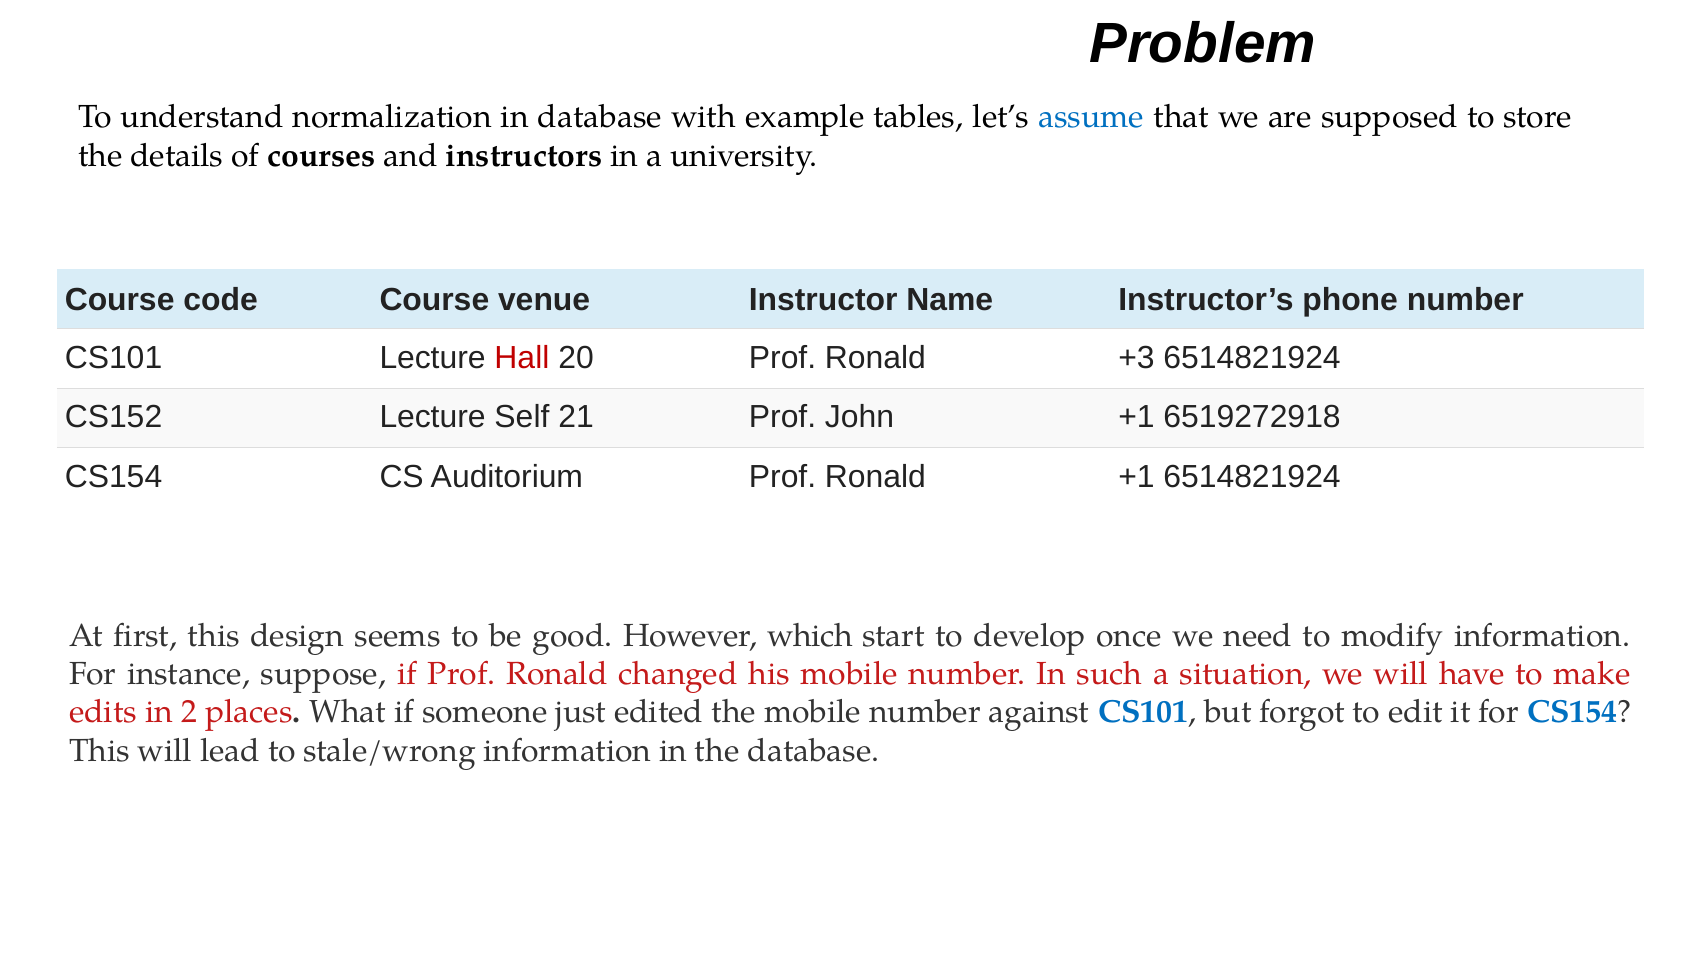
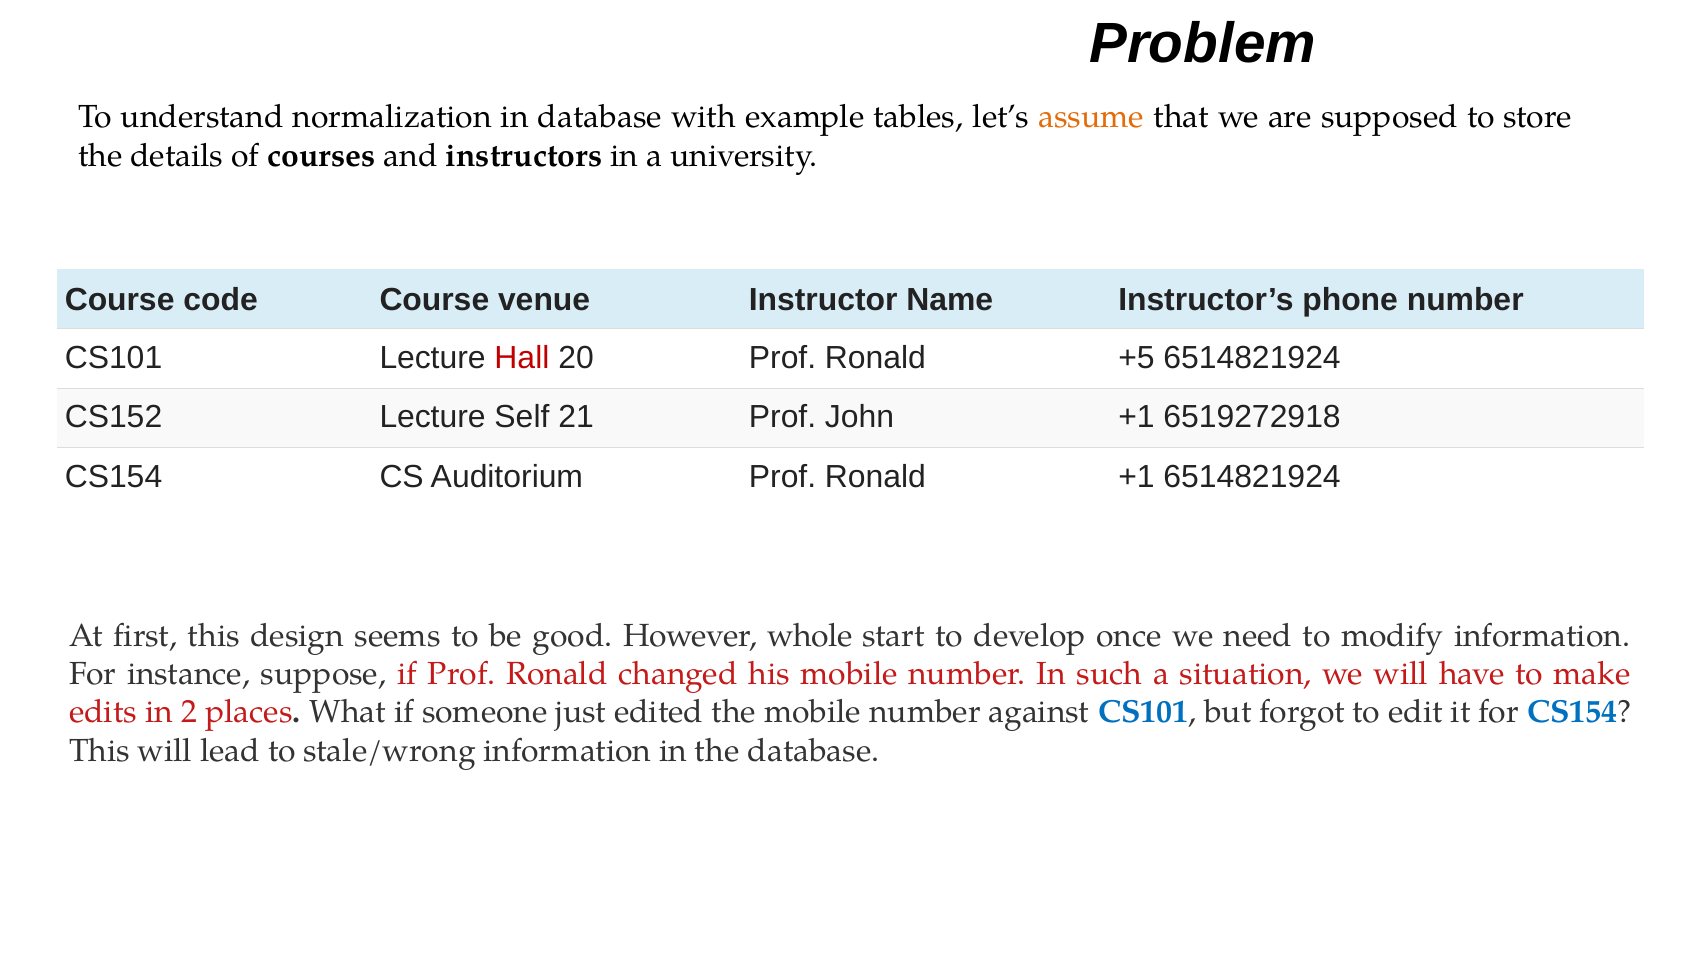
assume colour: blue -> orange
+3: +3 -> +5
which: which -> whole
